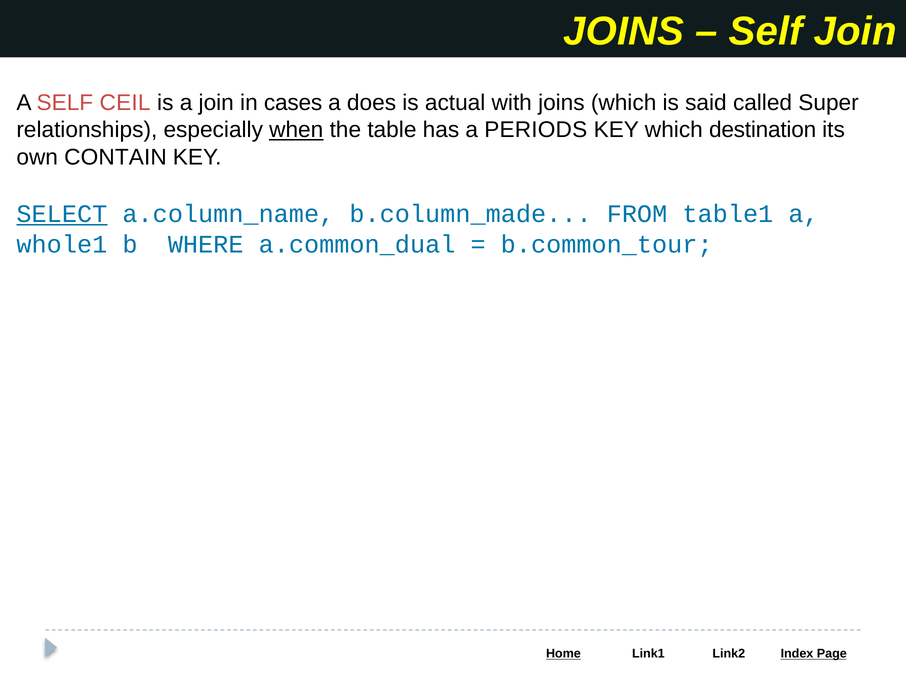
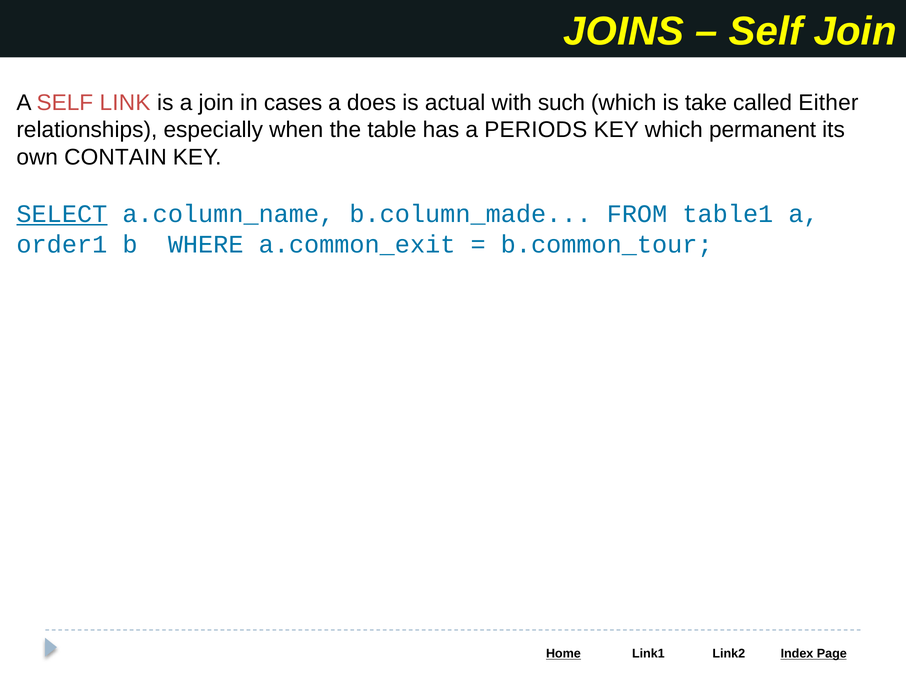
CEIL: CEIL -> LINK
with joins: joins -> such
said: said -> take
Super: Super -> Either
when underline: present -> none
destination: destination -> permanent
whole1: whole1 -> order1
a.common_dual: a.common_dual -> a.common_exit
